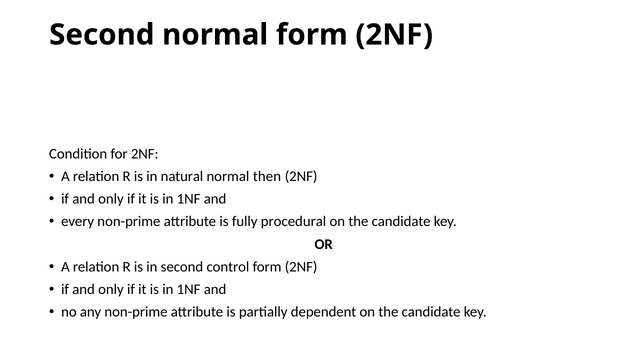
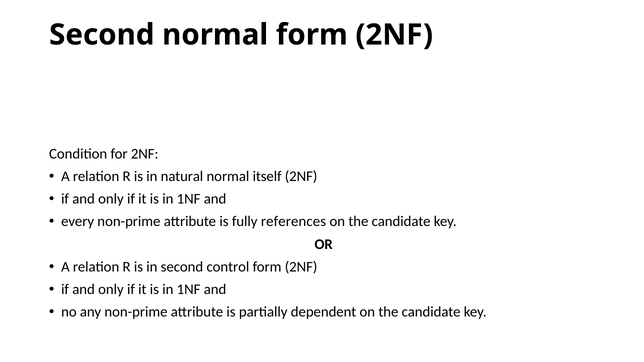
then: then -> itself
procedural: procedural -> references
